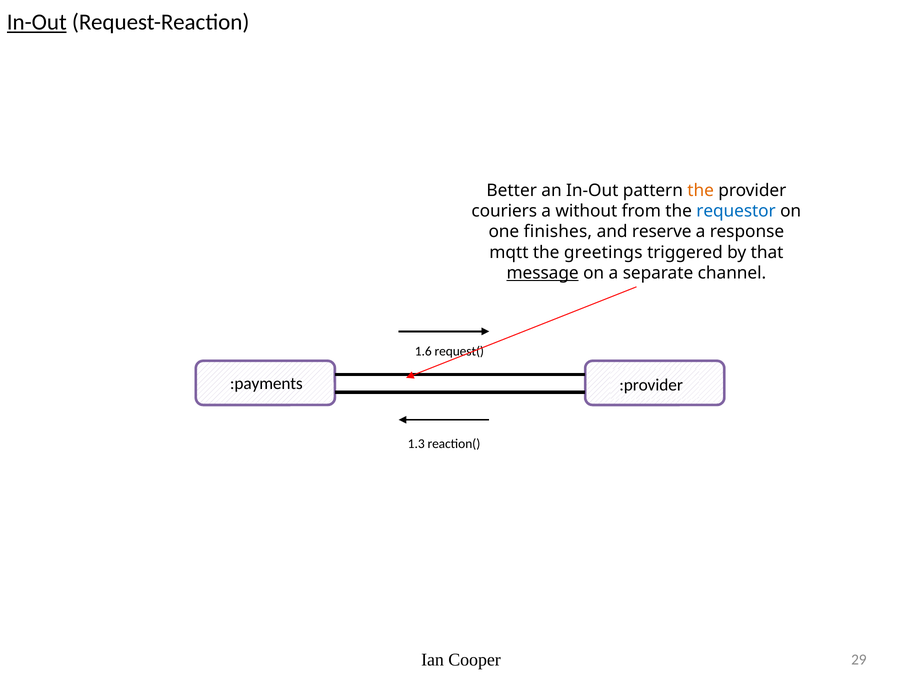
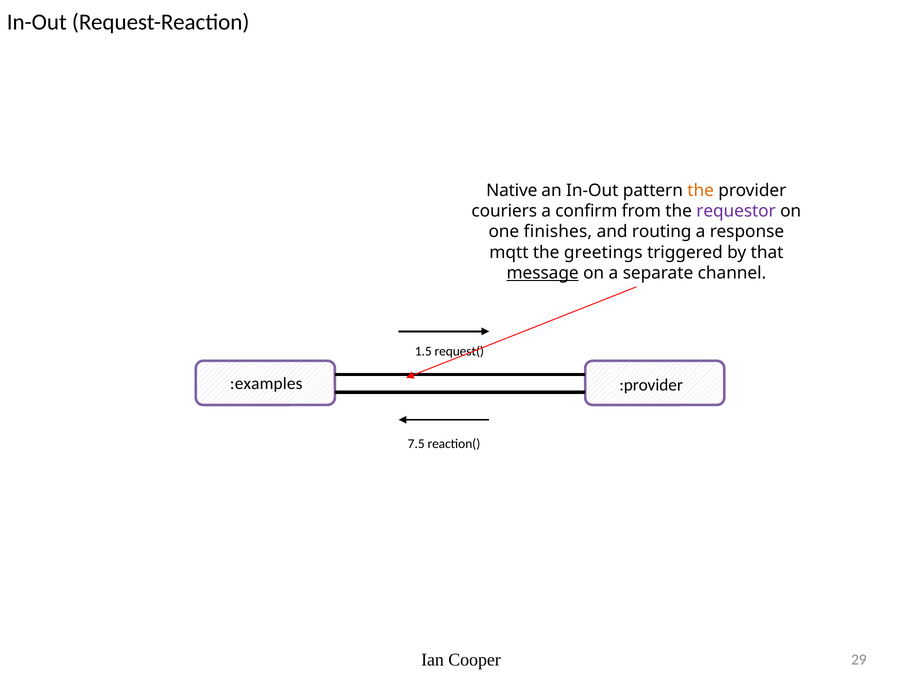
In-Out at (37, 22) underline: present -> none
Better: Better -> Native
without: without -> confirm
requestor colour: blue -> purple
reserve: reserve -> routing
1.6: 1.6 -> 1.5
:payments: :payments -> :examples
1.3: 1.3 -> 7.5
